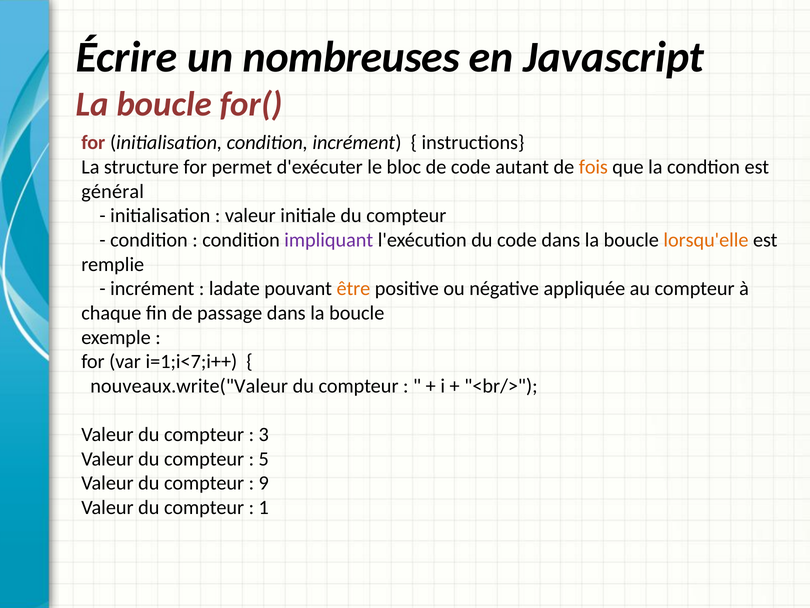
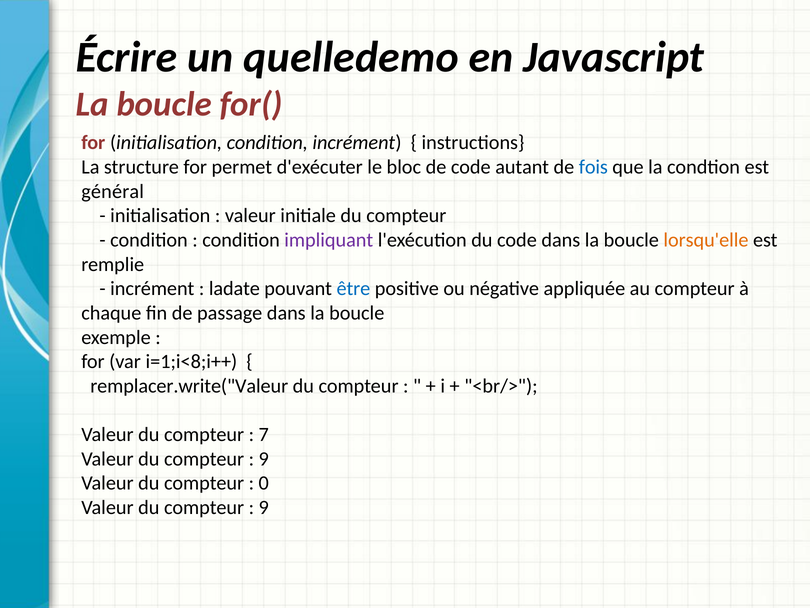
nombreuses: nombreuses -> quelledemo
fois colour: orange -> blue
être colour: orange -> blue
i=1;i<7;i++: i=1;i<7;i++ -> i=1;i<8;i++
nouveaux.write("Valeur: nouveaux.write("Valeur -> remplacer.write("Valeur
3: 3 -> 7
5 at (264, 459): 5 -> 9
9: 9 -> 0
1 at (264, 507): 1 -> 9
